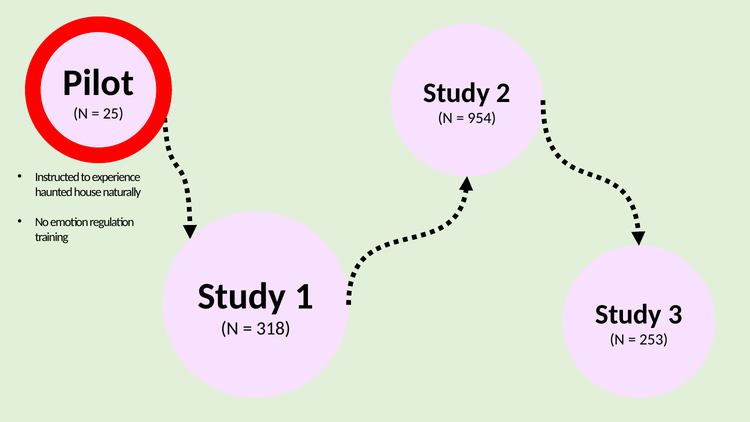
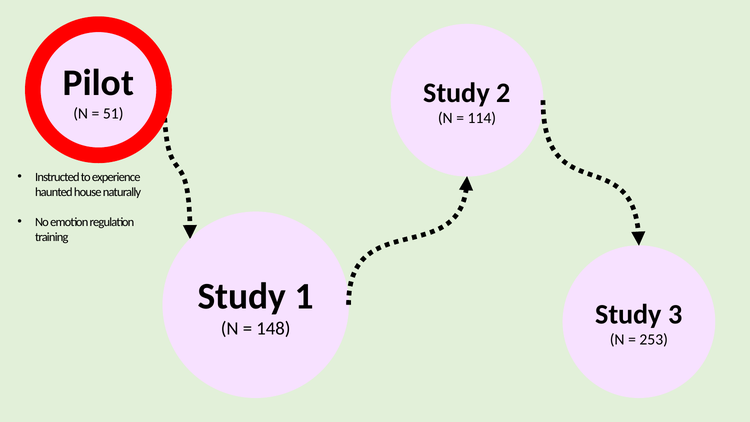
25: 25 -> 51
954: 954 -> 114
318: 318 -> 148
